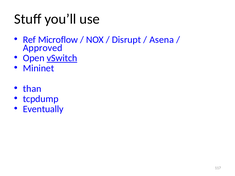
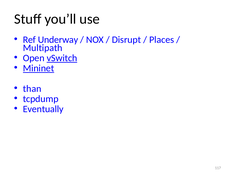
Microflow: Microflow -> Underway
Asena: Asena -> Places
Approved: Approved -> Multipath
Mininet underline: none -> present
